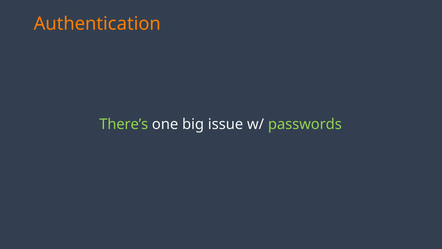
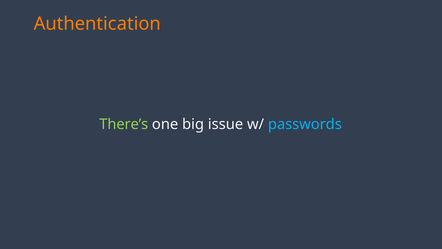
passwords colour: light green -> light blue
